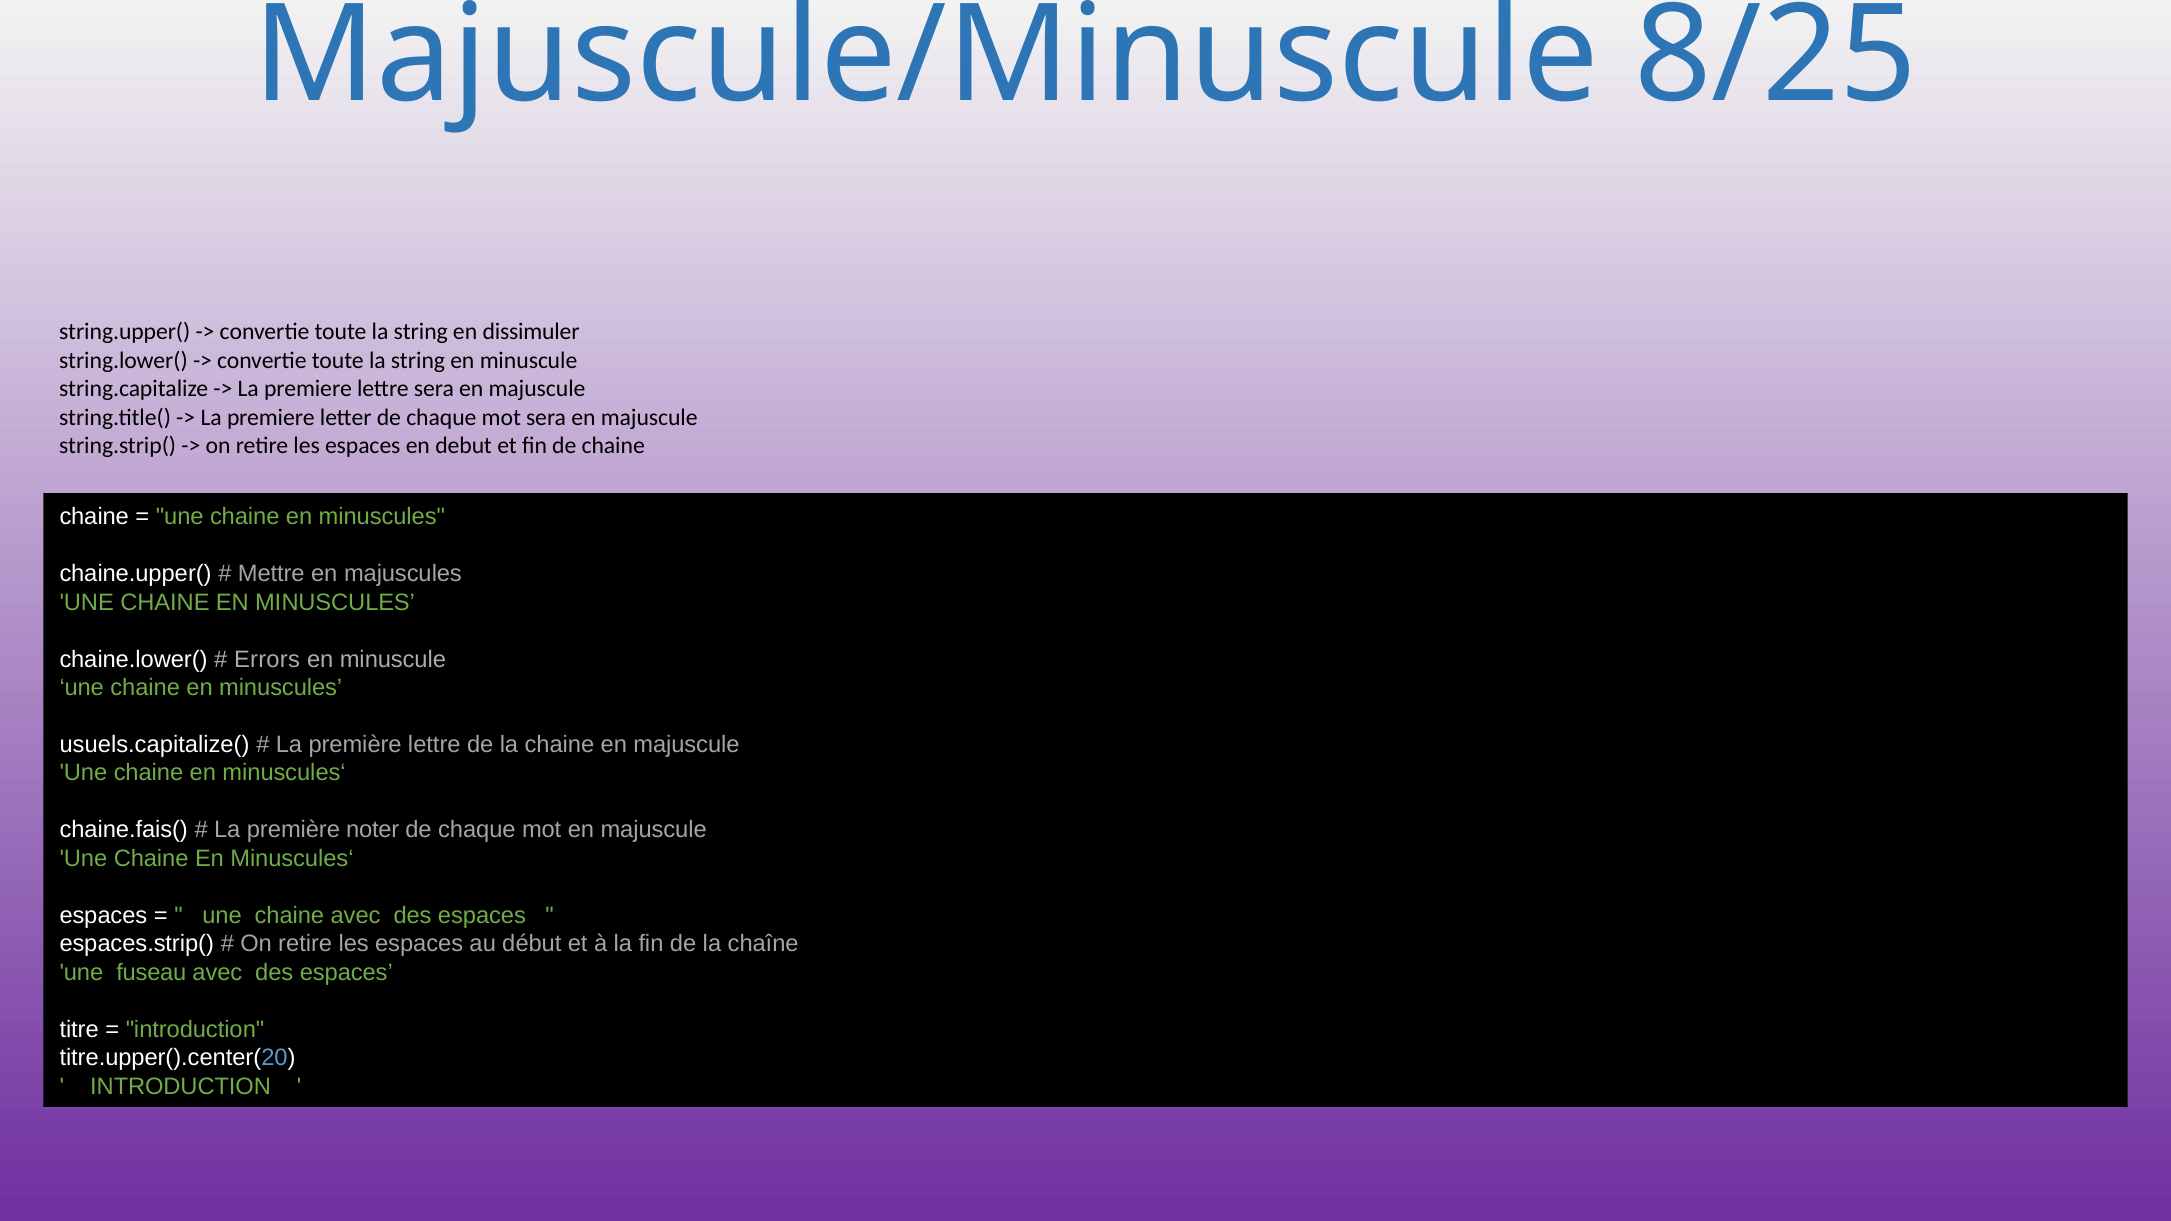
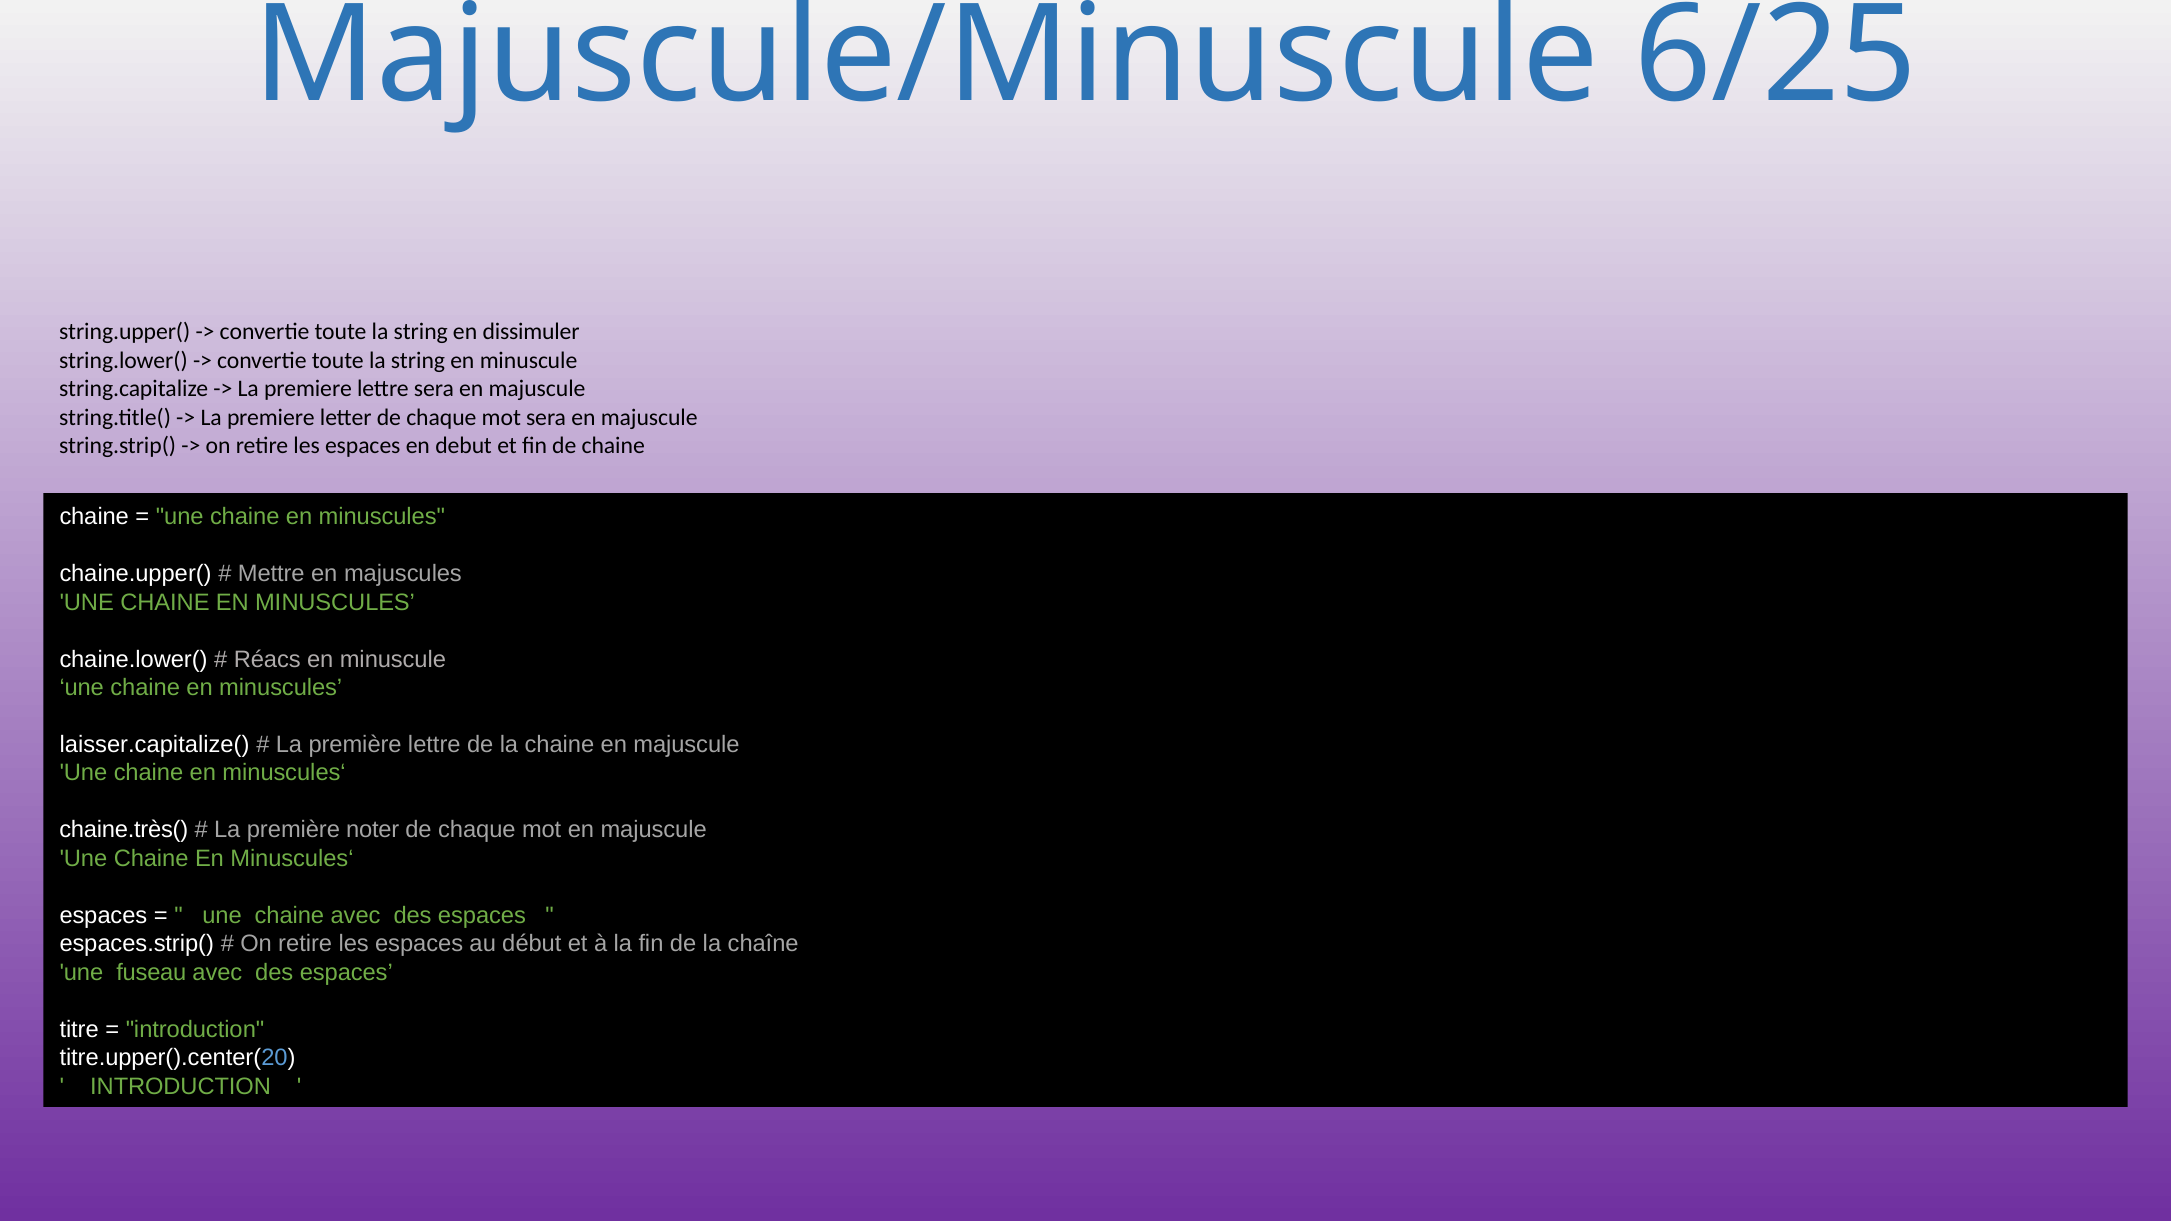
8/25: 8/25 -> 6/25
Errors: Errors -> Réacs
usuels.capitalize(: usuels.capitalize( -> laisser.capitalize(
chaine.fais(: chaine.fais( -> chaine.très(
